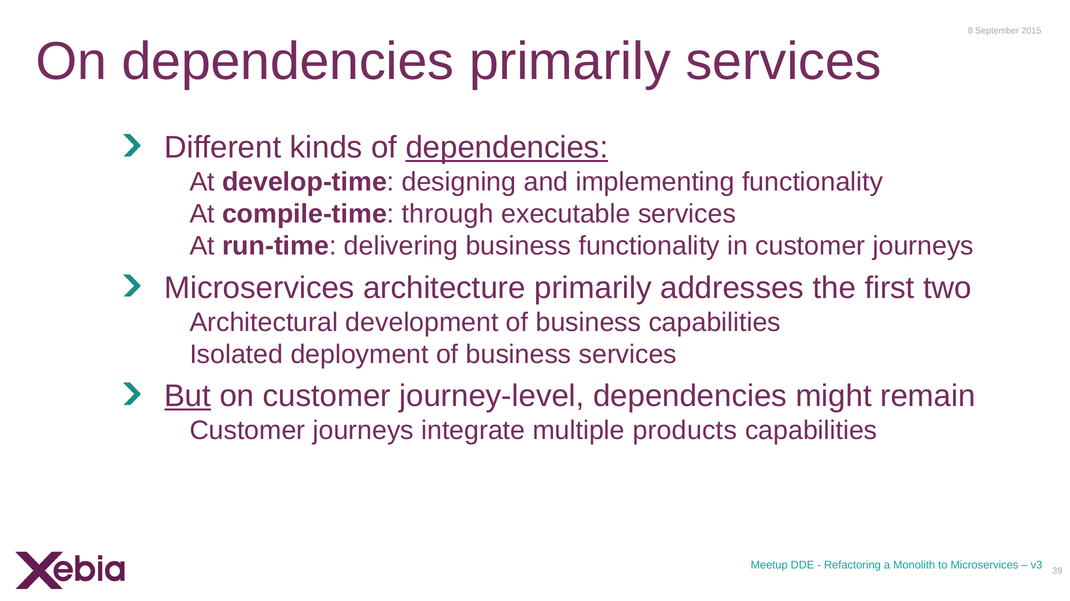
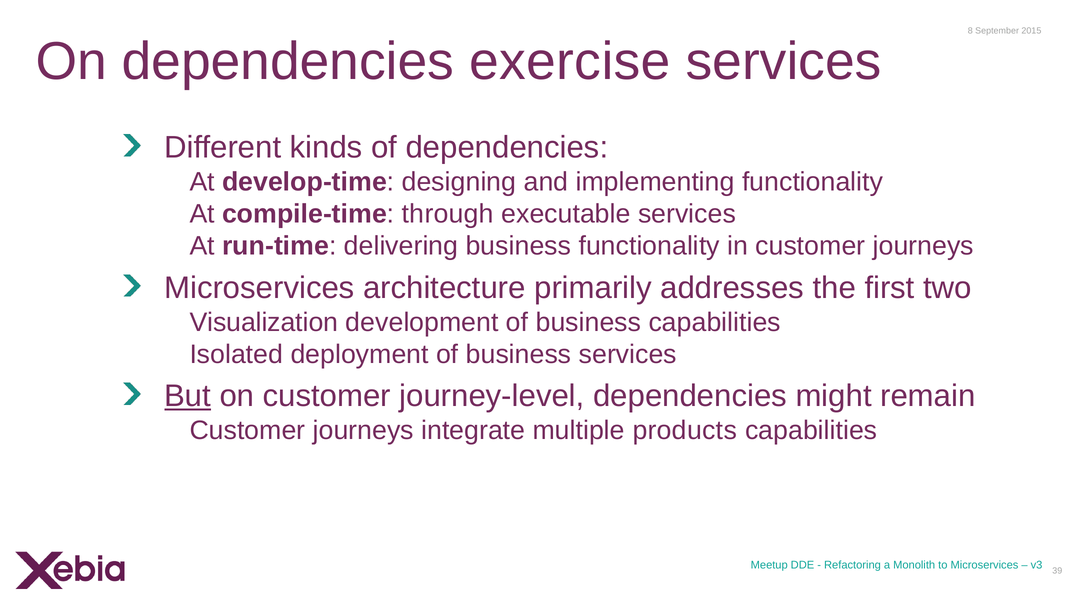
dependencies primarily: primarily -> exercise
dependencies at (507, 148) underline: present -> none
Architectural: Architectural -> Visualization
